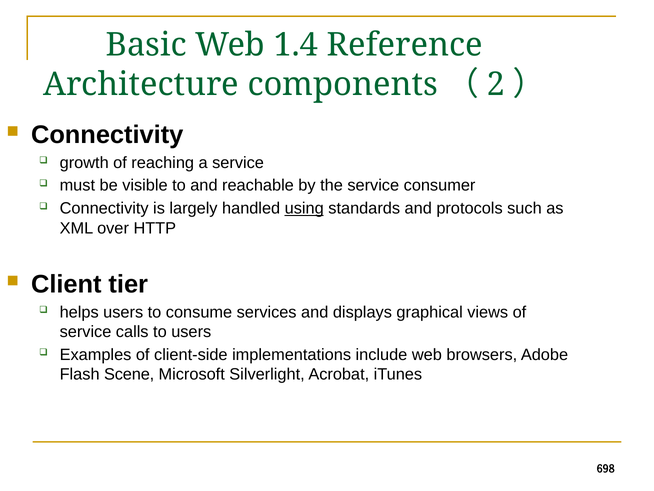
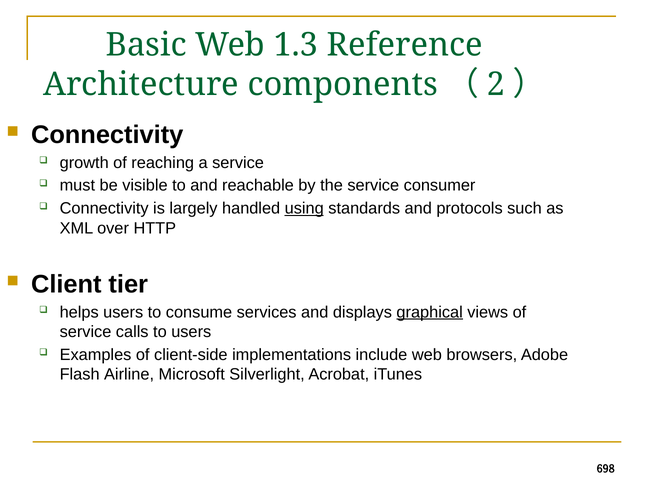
1.4: 1.4 -> 1.3
graphical underline: none -> present
Scene: Scene -> Airline
